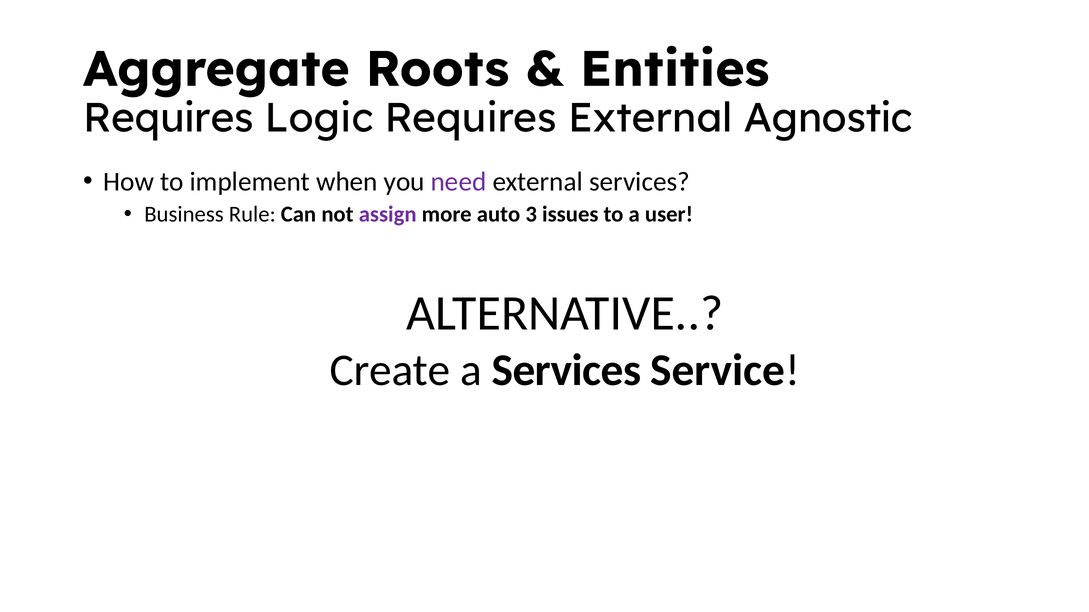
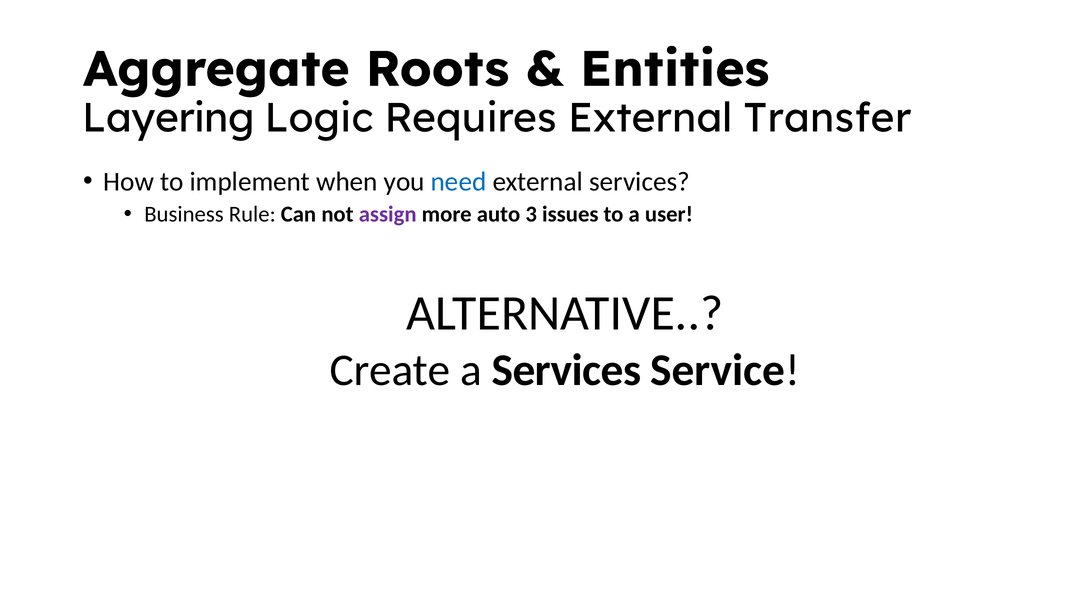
Requires at (168, 118): Requires -> Layering
Agnostic: Agnostic -> Transfer
need colour: purple -> blue
